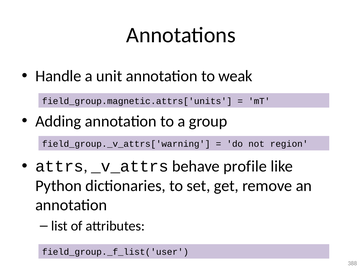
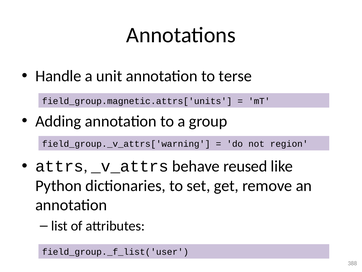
weak: weak -> terse
profile: profile -> reused
